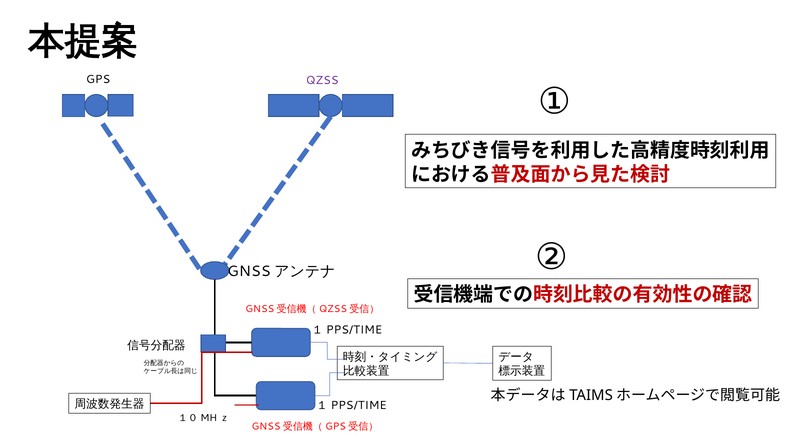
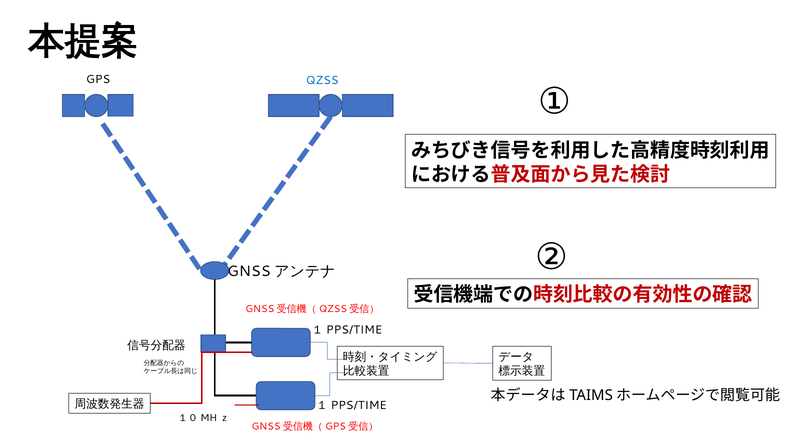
QZSS colour: purple -> blue
